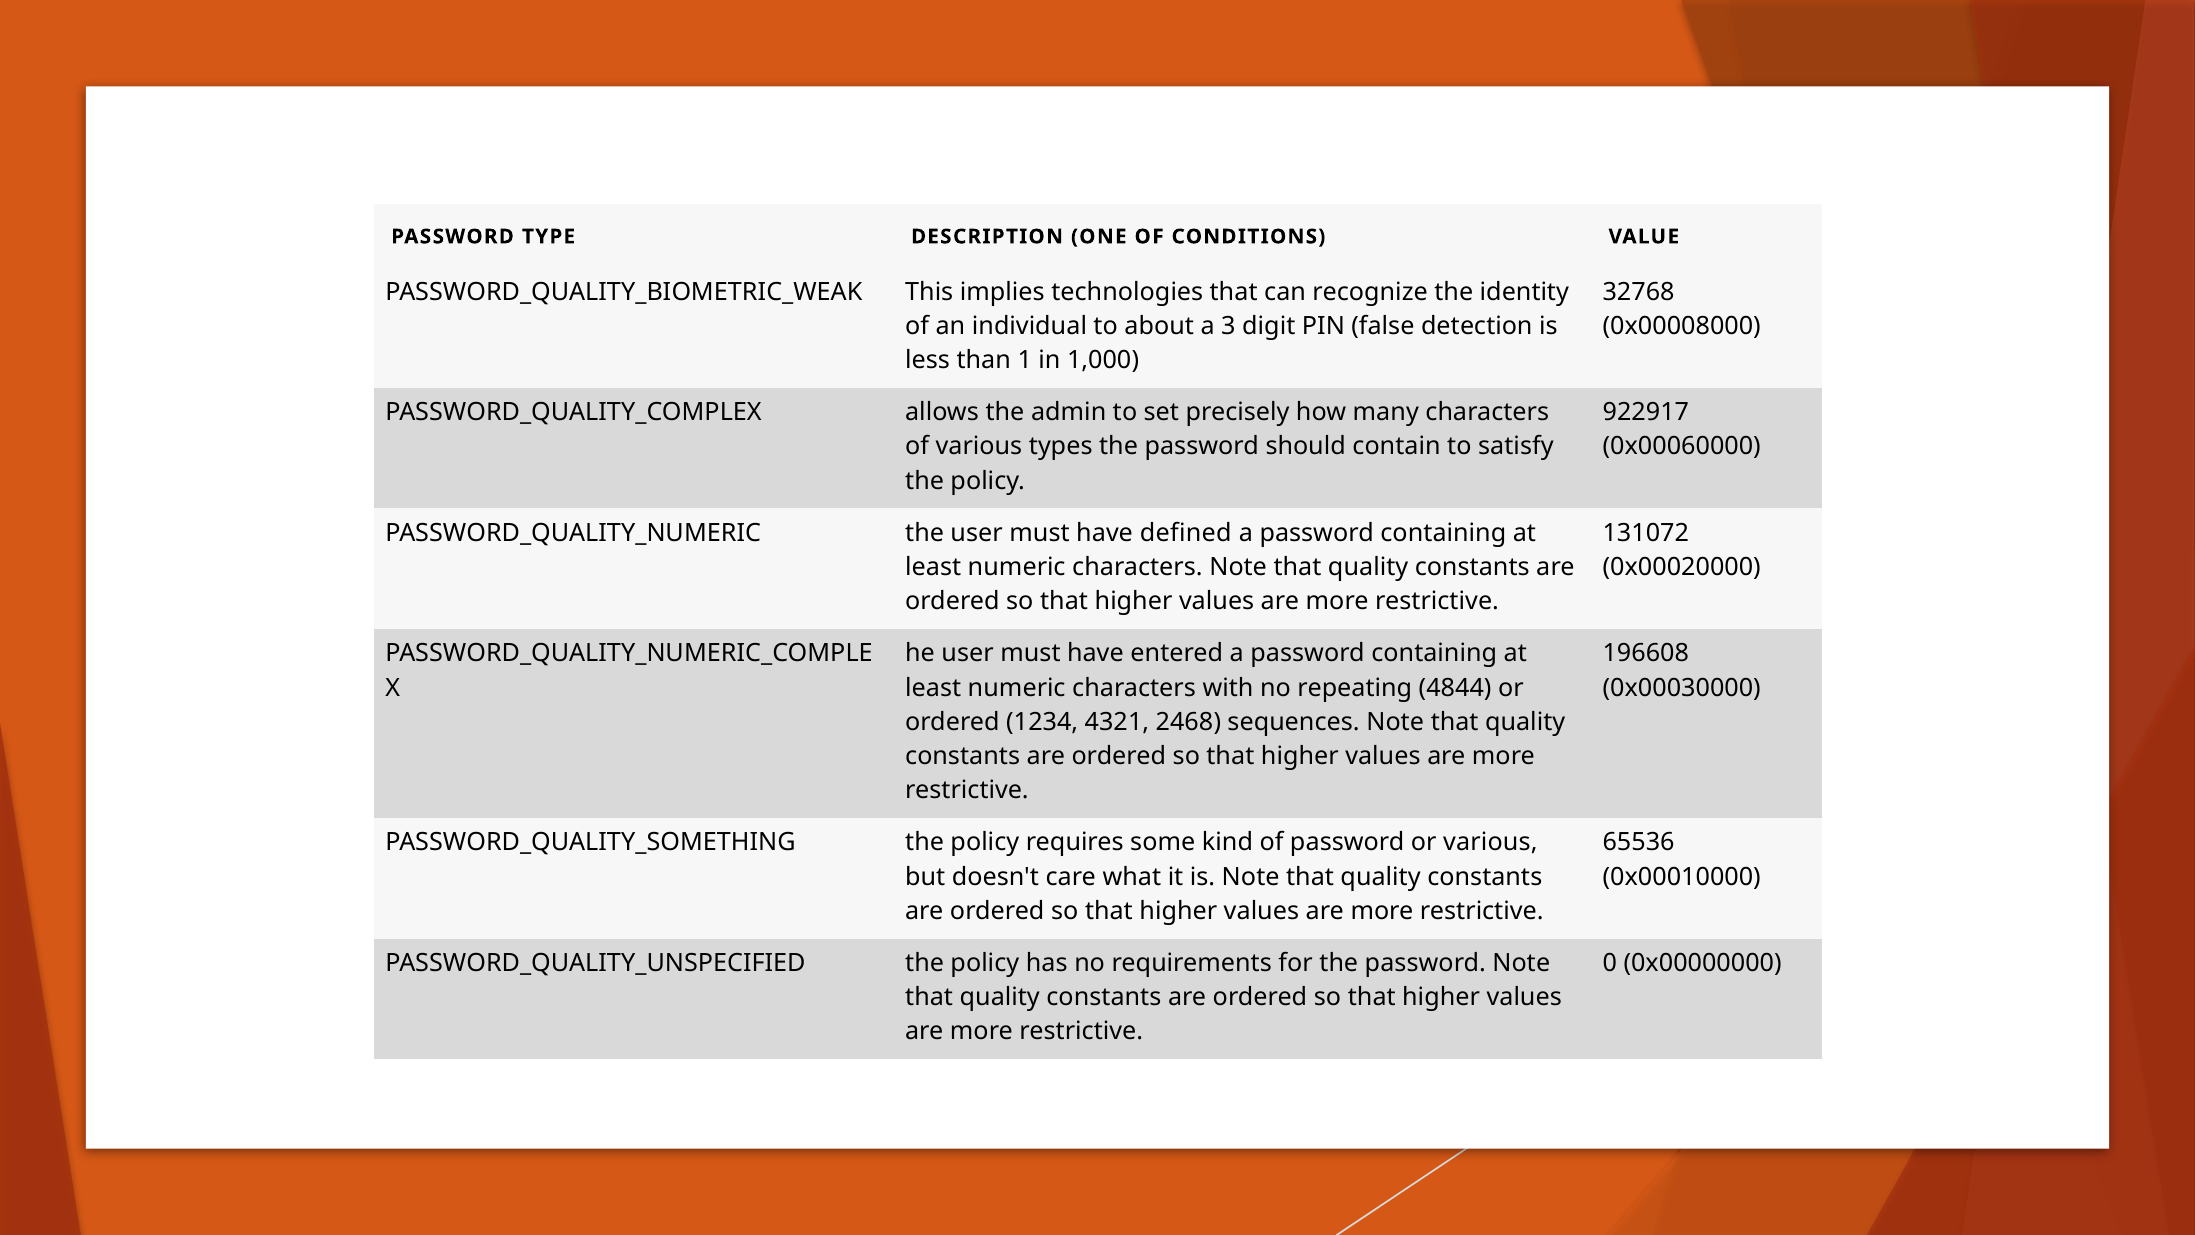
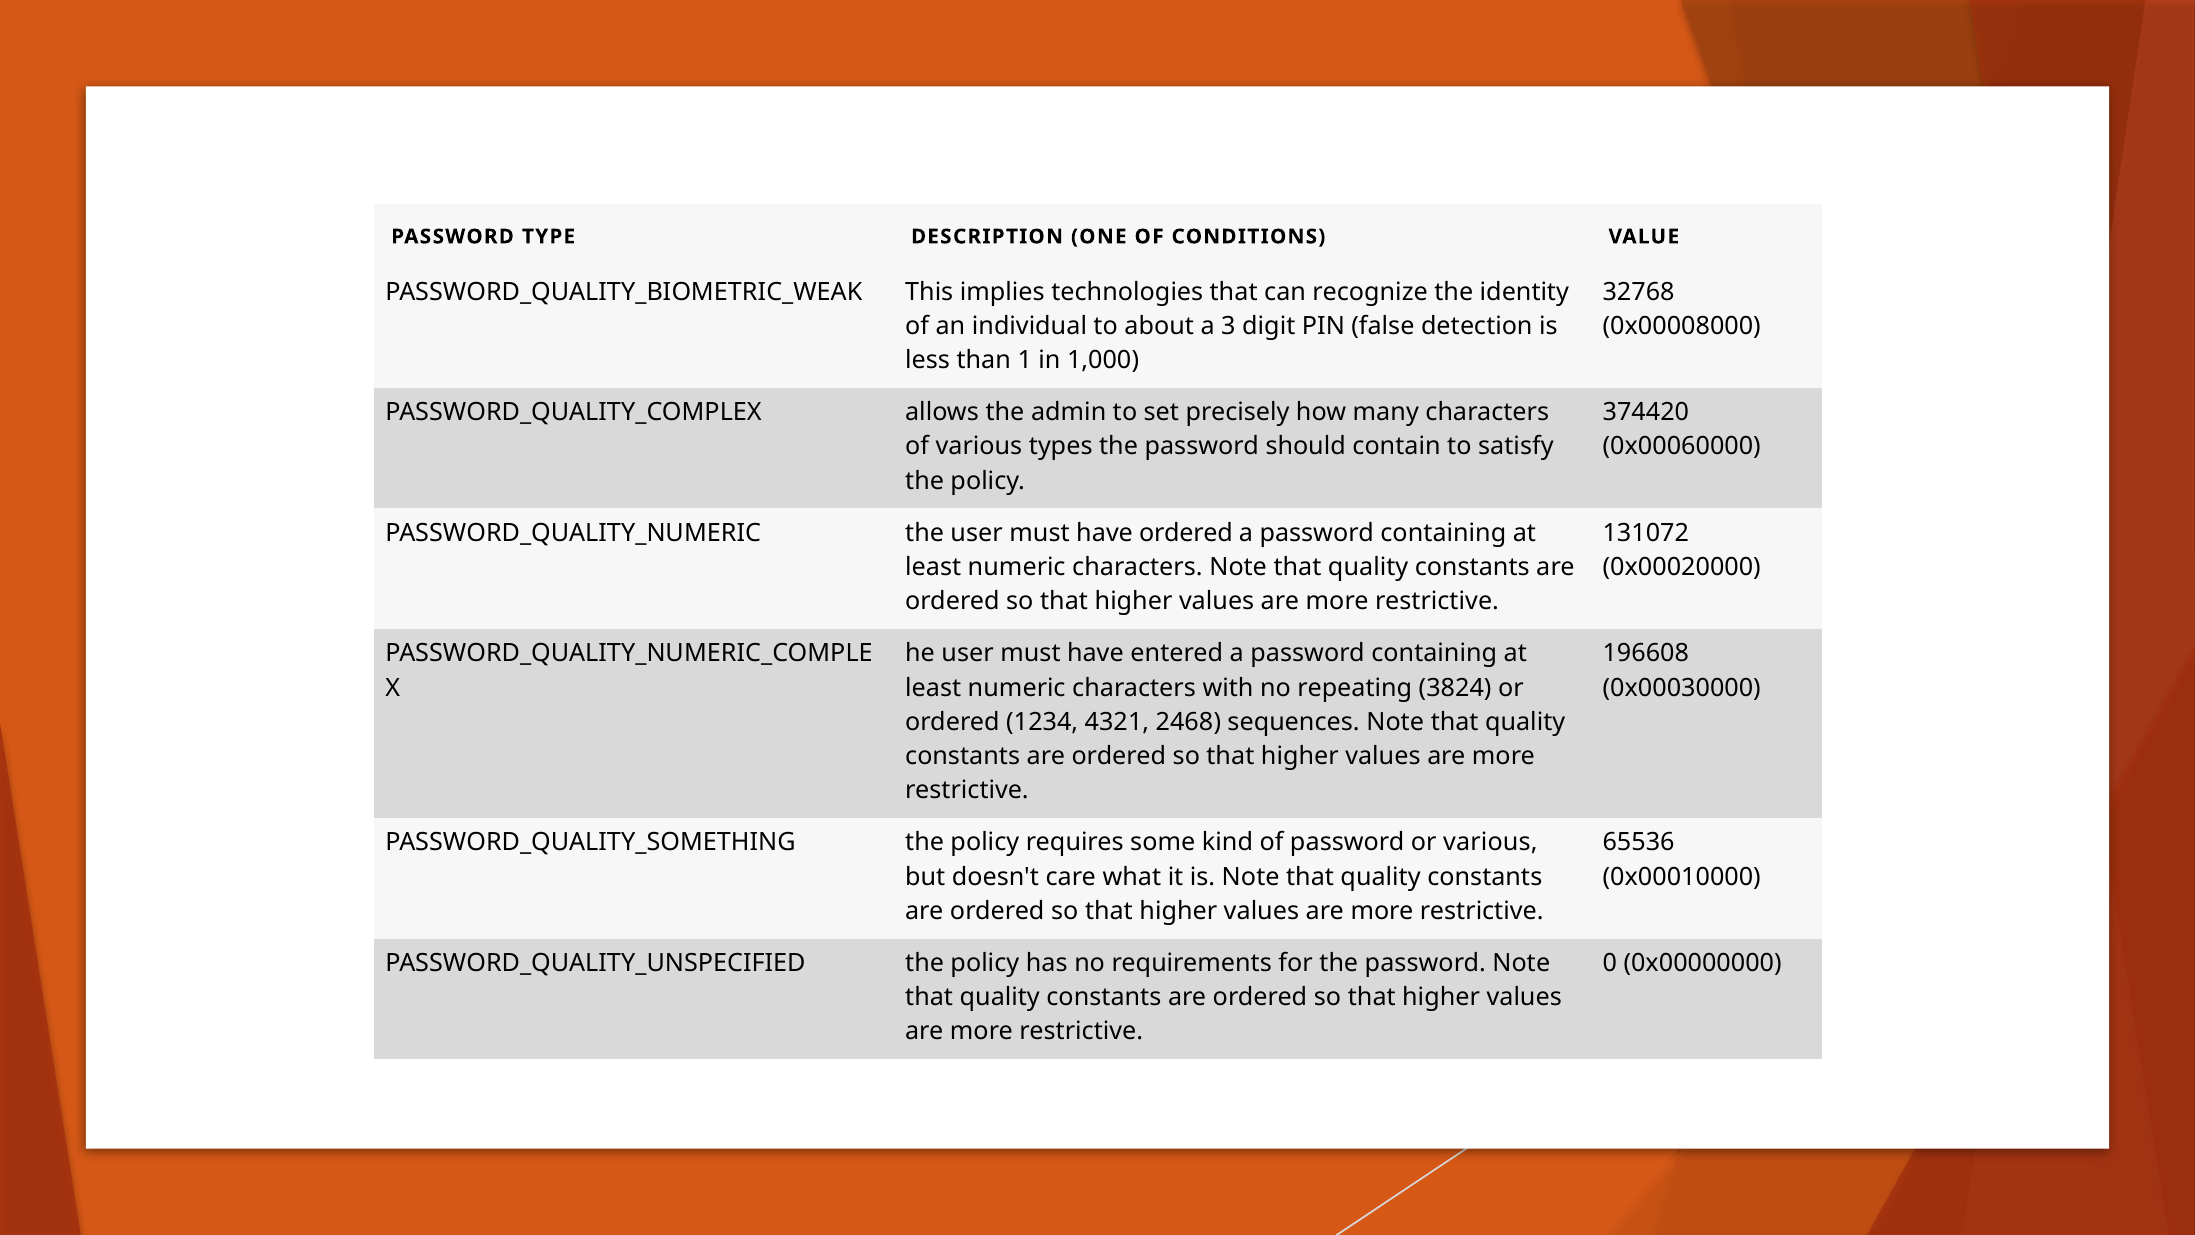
922917: 922917 -> 374420
have defined: defined -> ordered
4844: 4844 -> 3824
